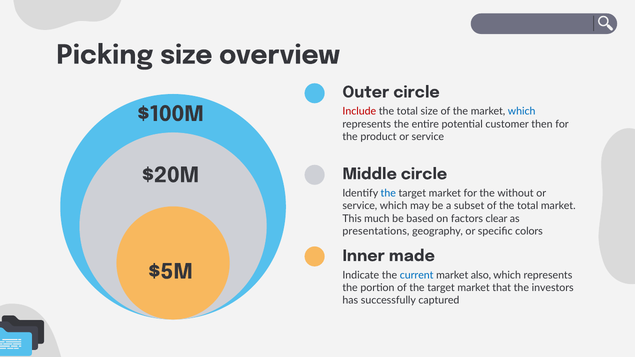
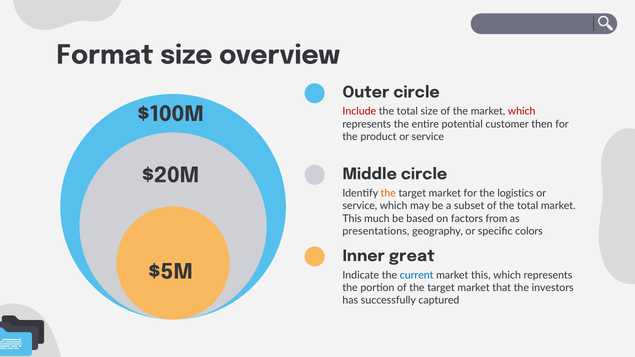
Picking: Picking -> Format
which at (522, 111) colour: blue -> red
the at (388, 193) colour: blue -> orange
without: without -> logistics
clear: clear -> from
made: made -> great
also at (481, 275): also -> this
